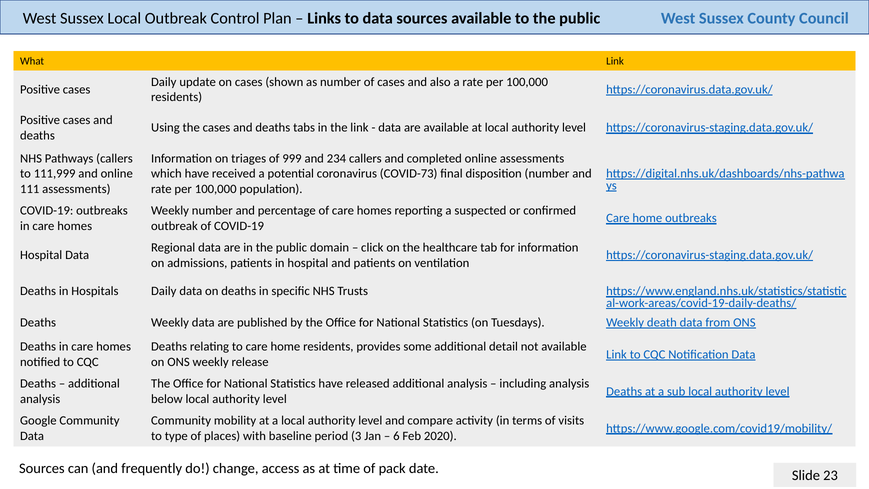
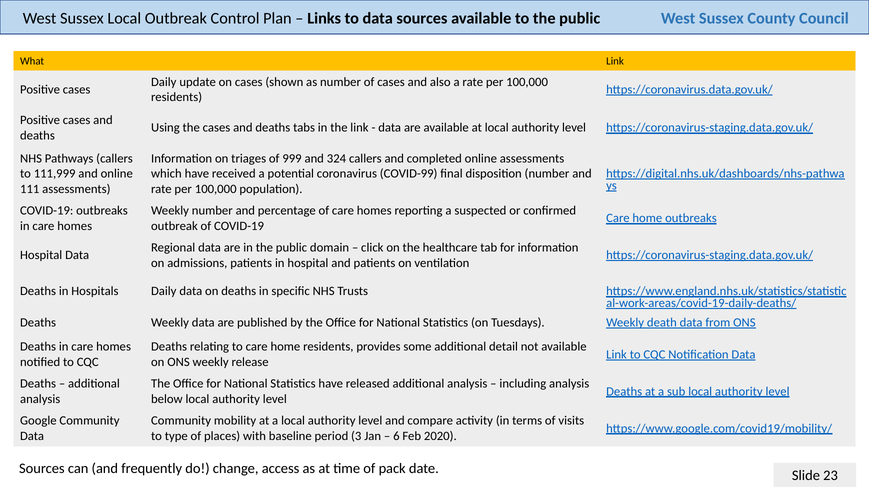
234: 234 -> 324
COVID-73: COVID-73 -> COVID-99
